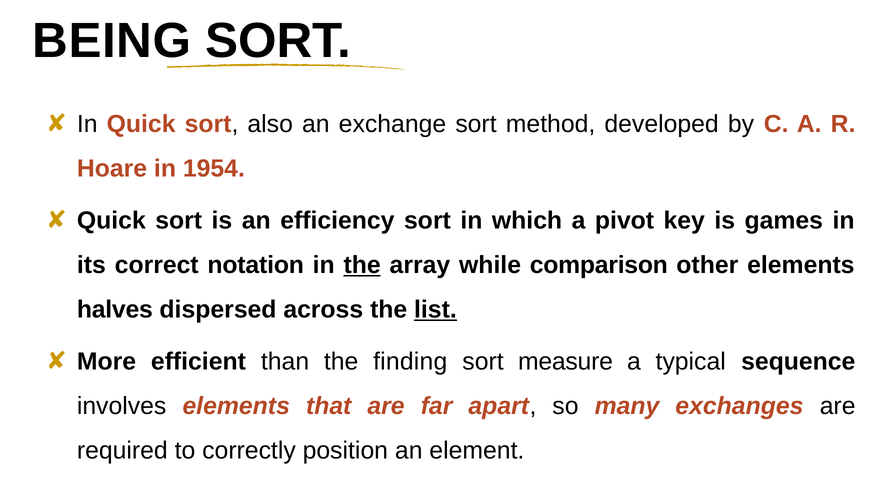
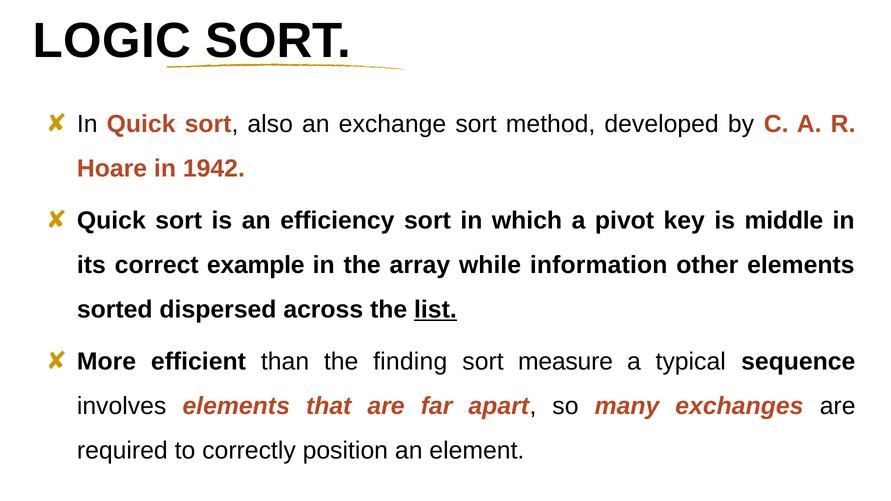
BEING: BEING -> LOGIC
1954: 1954 -> 1942
games: games -> middle
notation: notation -> example
the at (362, 265) underline: present -> none
comparison: comparison -> information
halves: halves -> sorted
